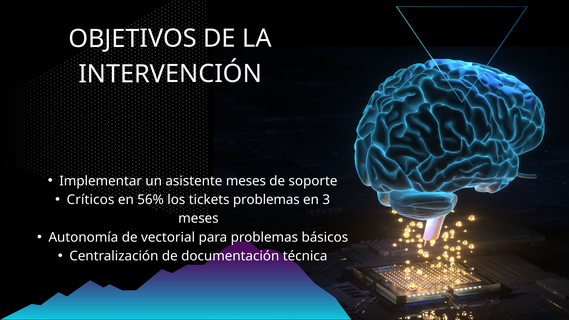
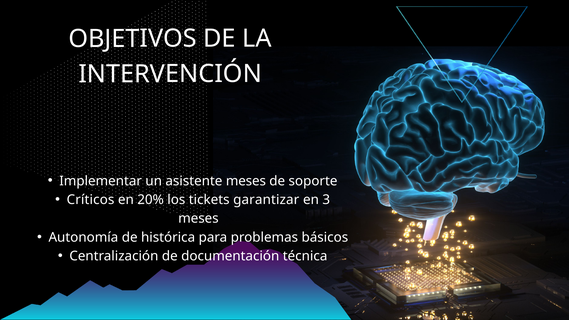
56%: 56% -> 20%
tickets problemas: problemas -> garantizar
vectorial: vectorial -> histórica
